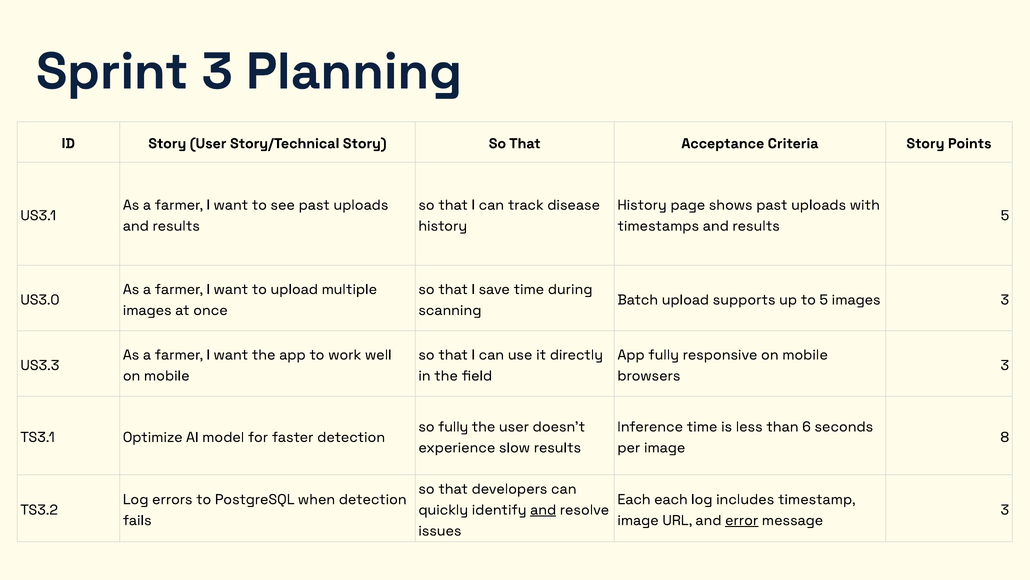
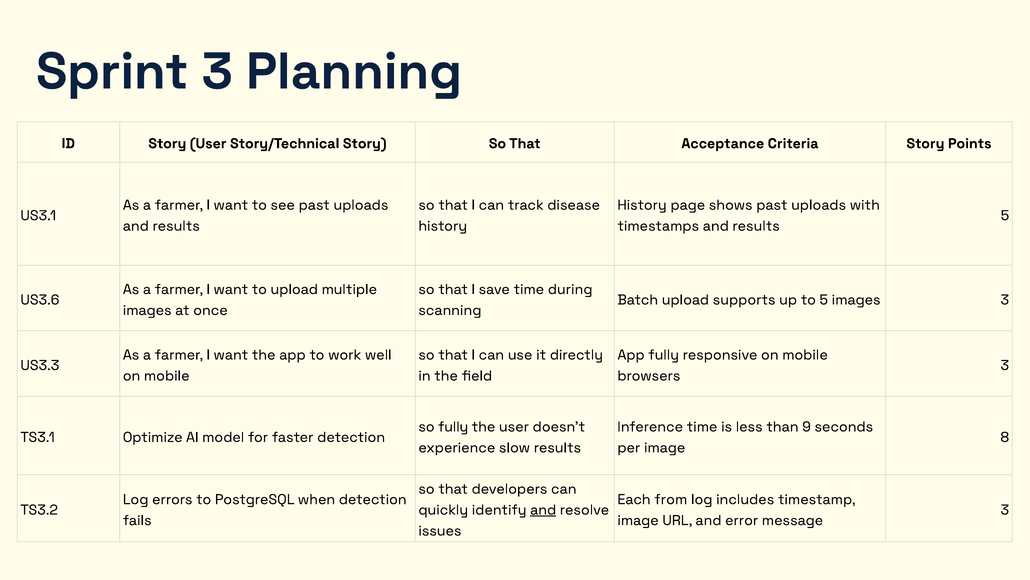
US3.0: US3.0 -> US3.6
6: 6 -> 9
Each each: each -> from
error underline: present -> none
